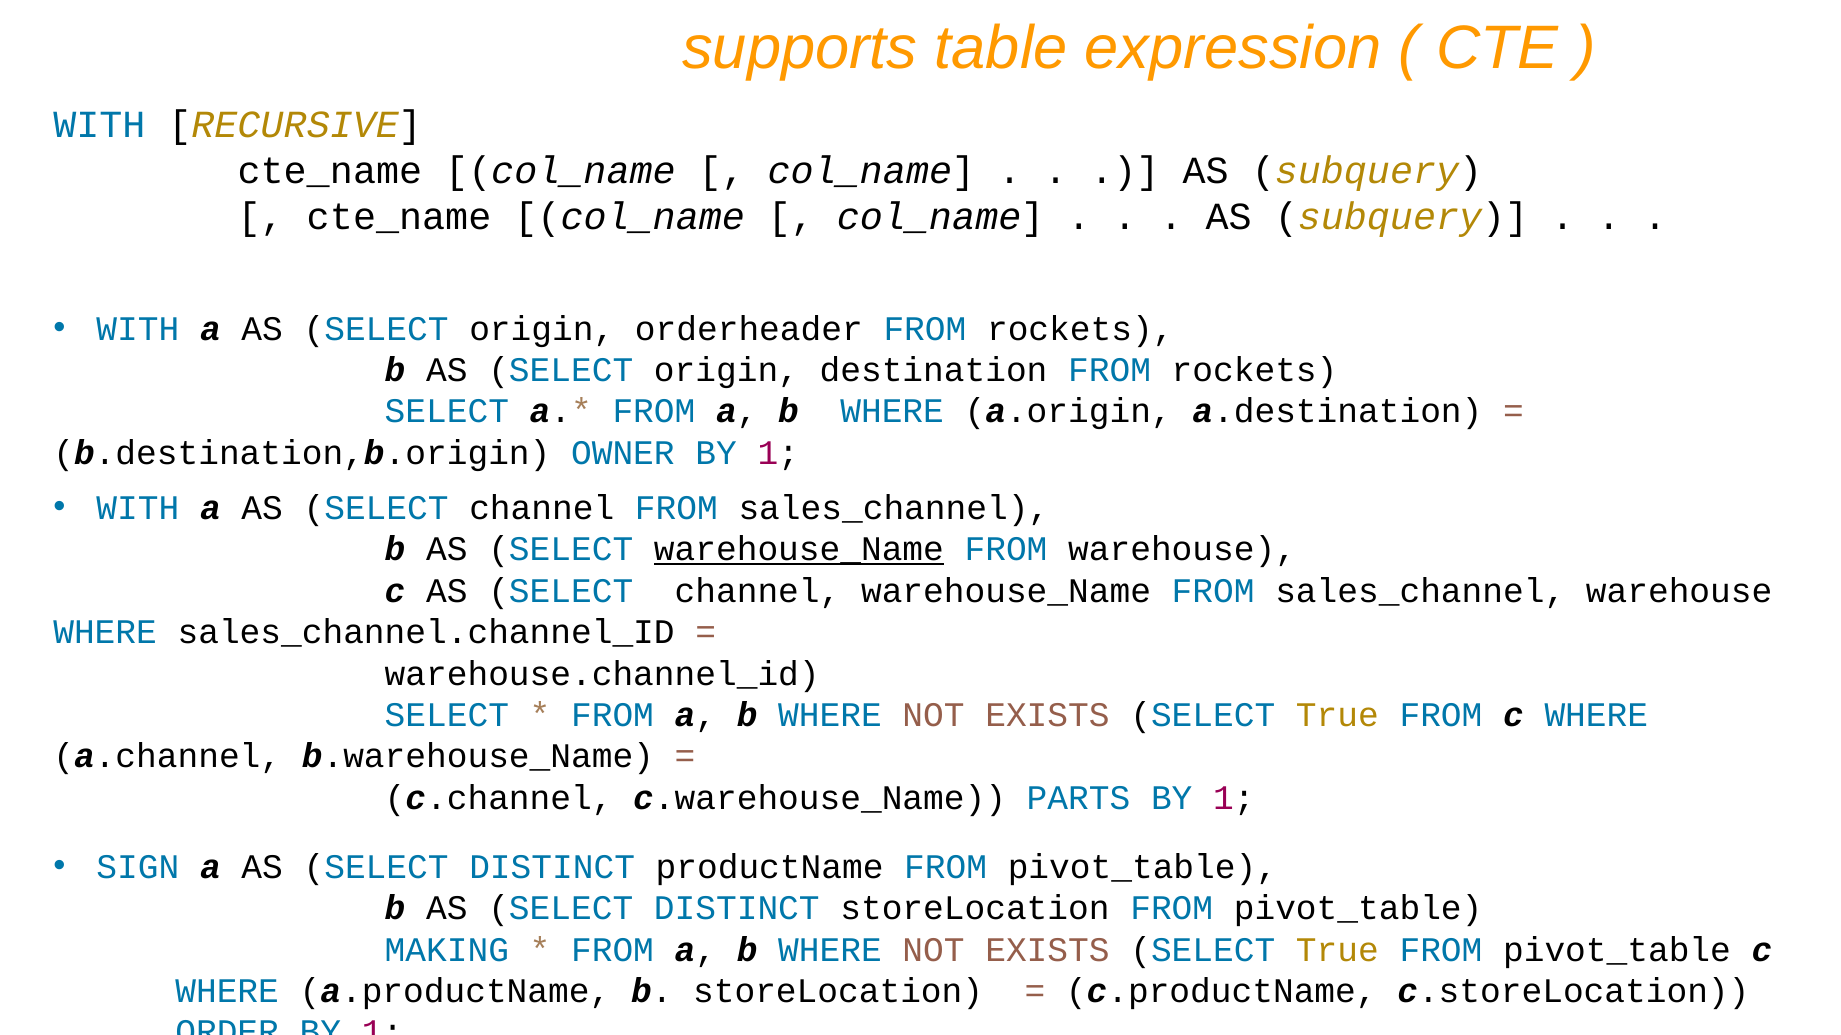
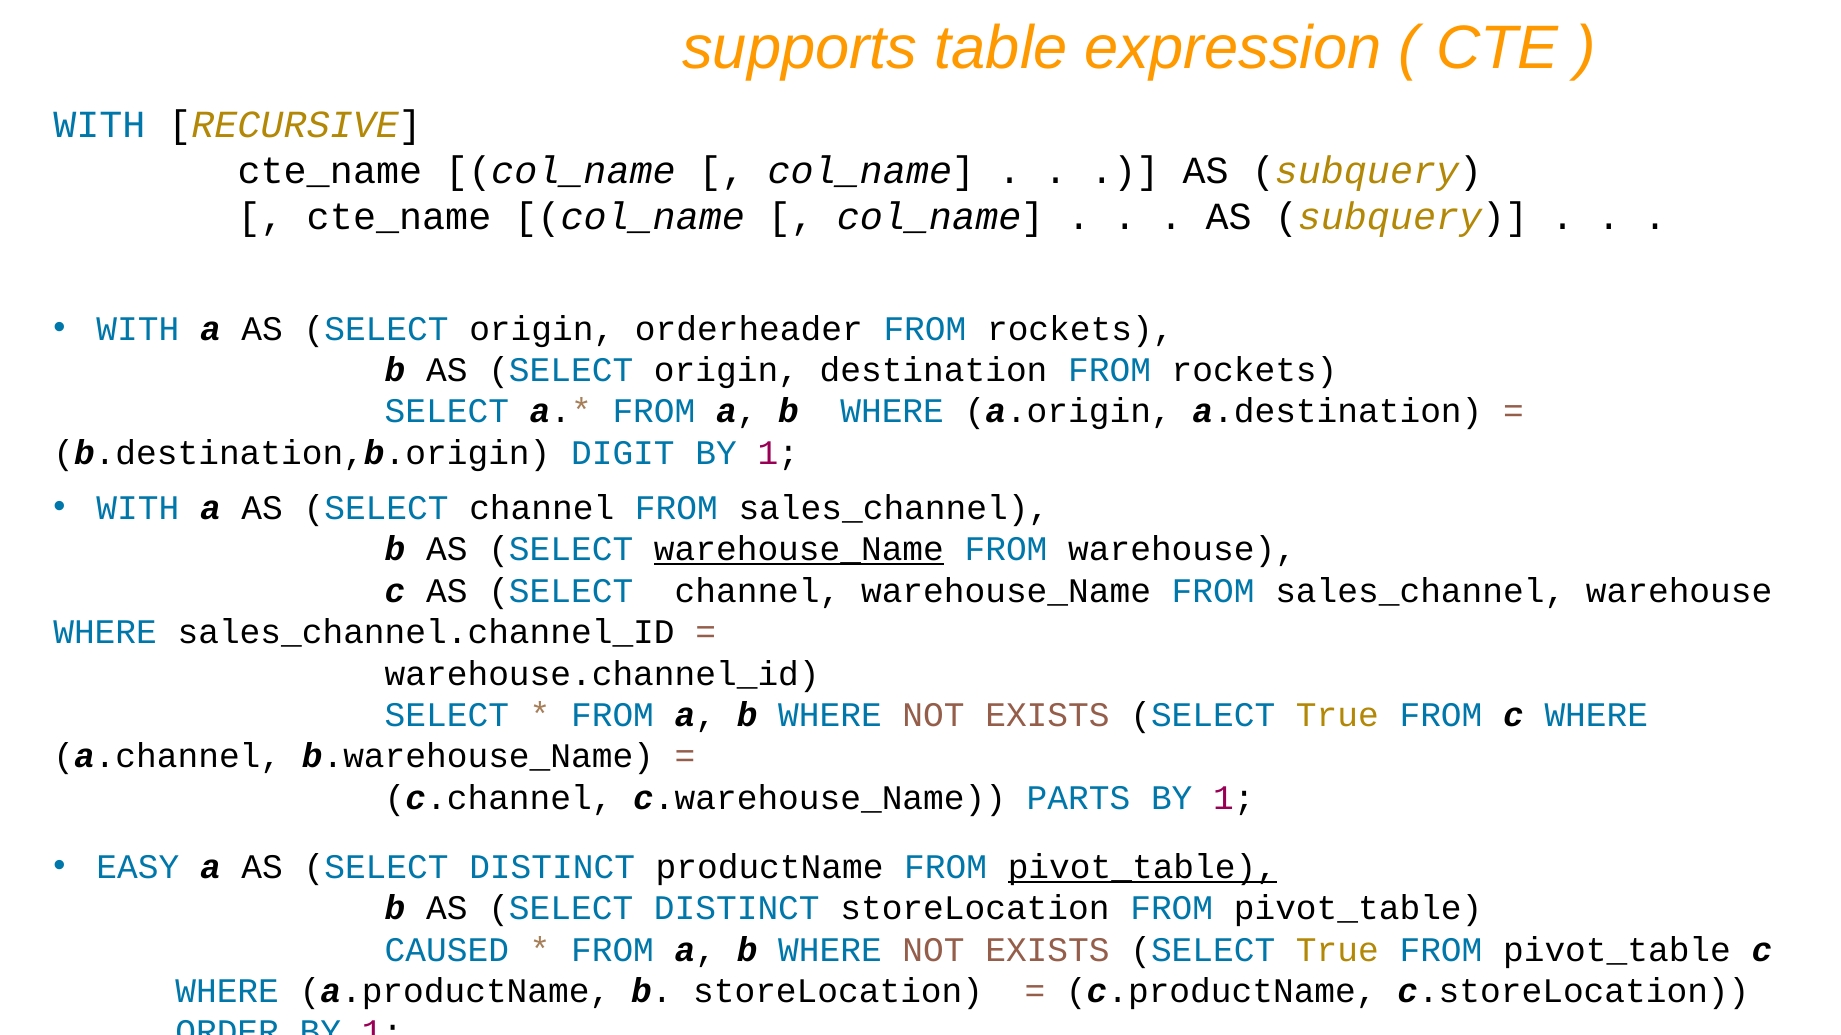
OWNER: OWNER -> DIGIT
SIGN: SIGN -> EASY
pivot_table at (1142, 867) underline: none -> present
MAKING: MAKING -> CAUSED
